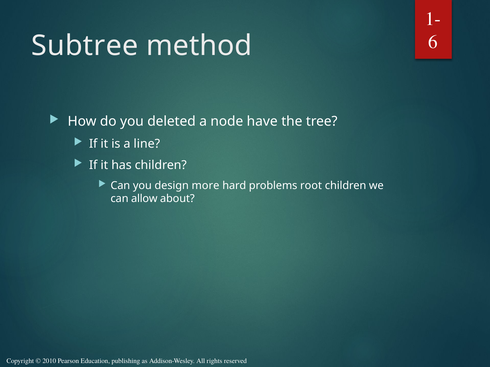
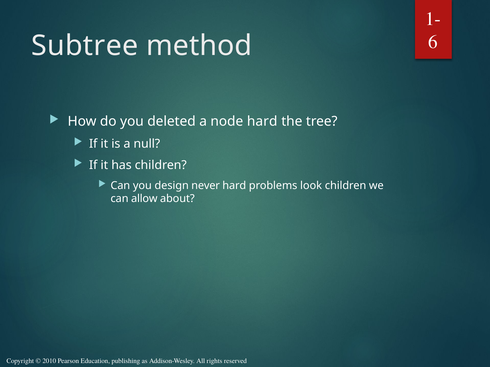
node have: have -> hard
line: line -> null
more: more -> never
root: root -> look
